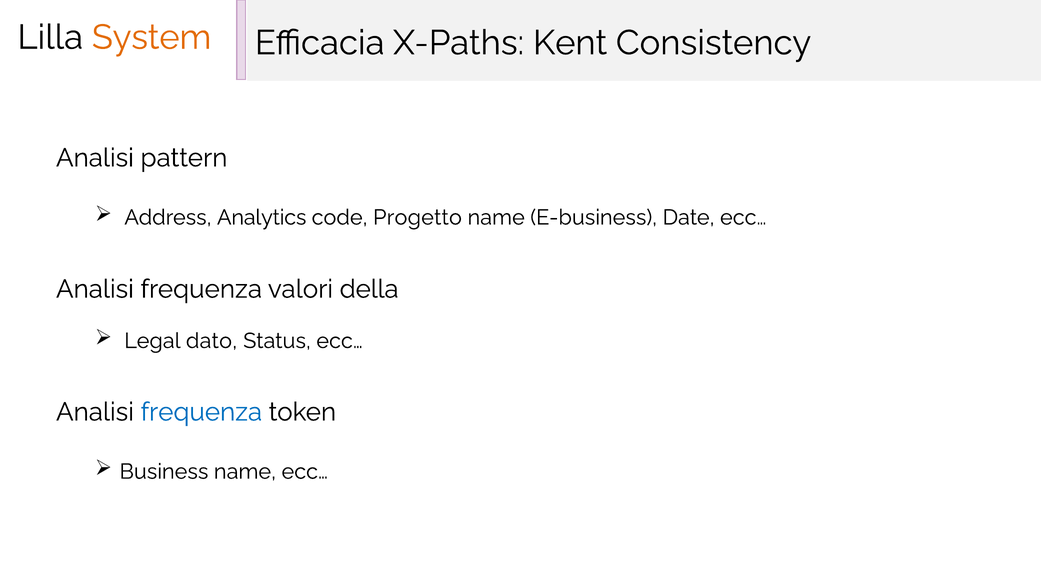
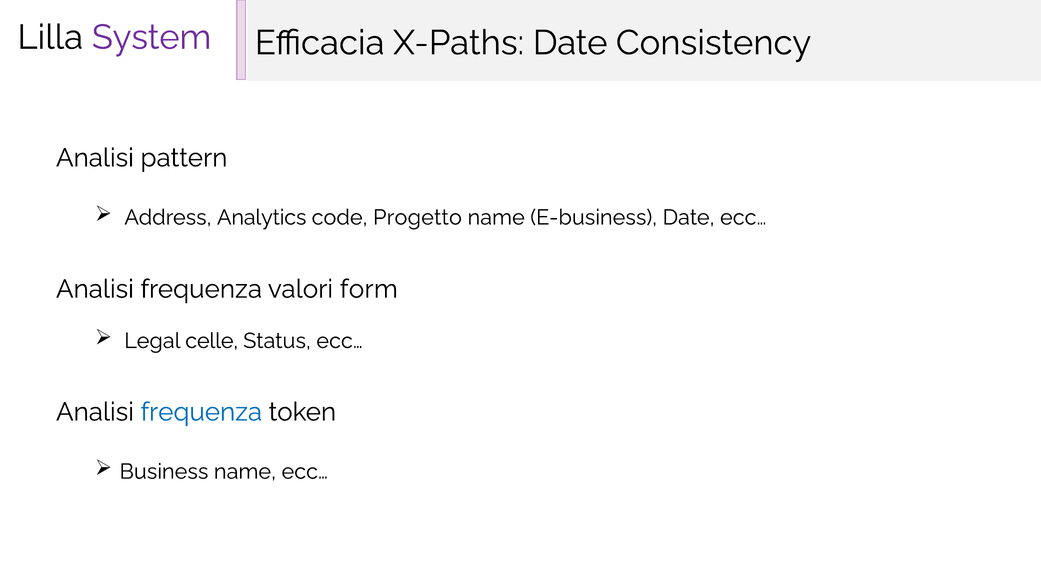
System colour: orange -> purple
X-Paths Kent: Kent -> Date
della: della -> form
dato: dato -> celle
